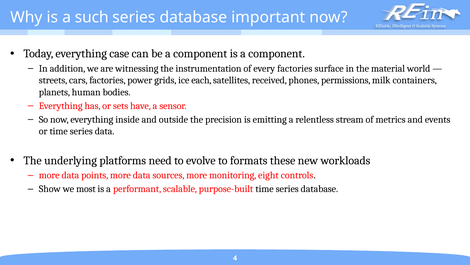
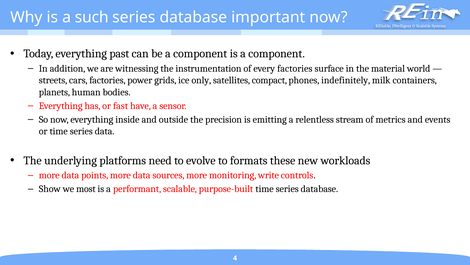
case: case -> past
each: each -> only
received: received -> compact
permissions: permissions -> indefinitely
sets: sets -> fast
eight: eight -> write
